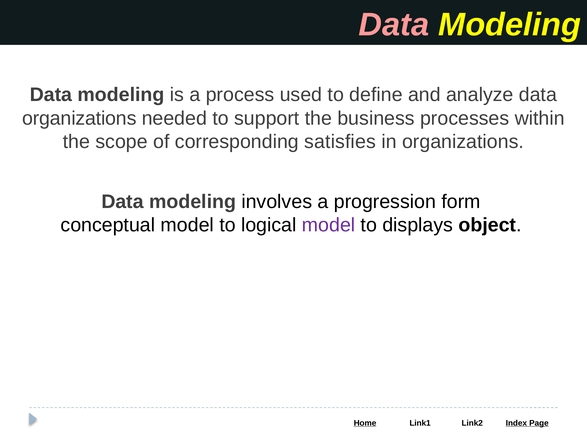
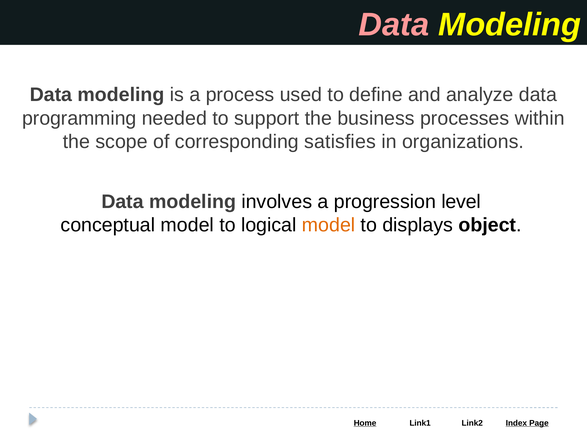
organizations at (79, 118): organizations -> programming
form: form -> level
model at (329, 225) colour: purple -> orange
